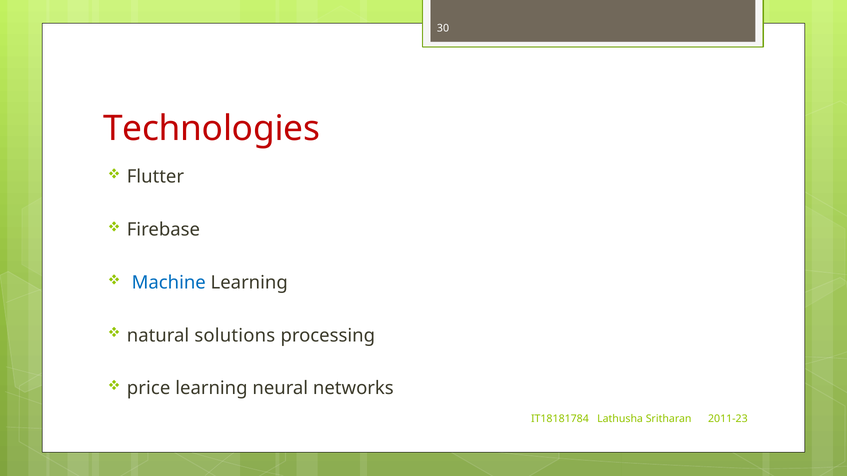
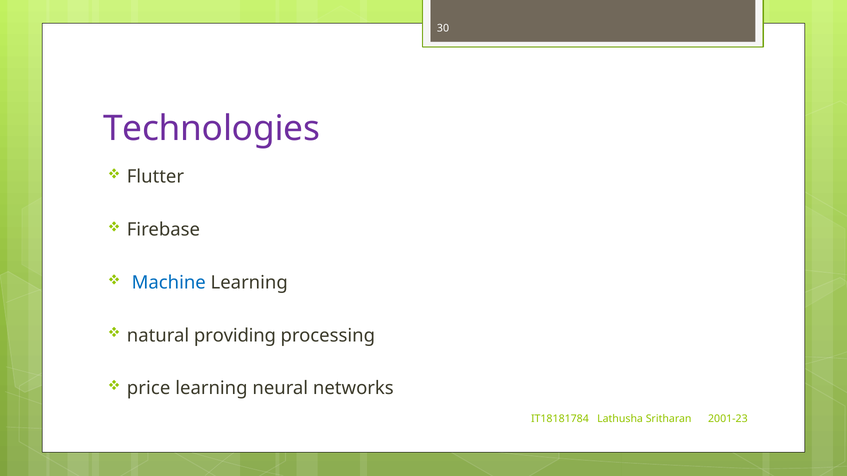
Technologies colour: red -> purple
solutions: solutions -> providing
2011-23: 2011-23 -> 2001-23
